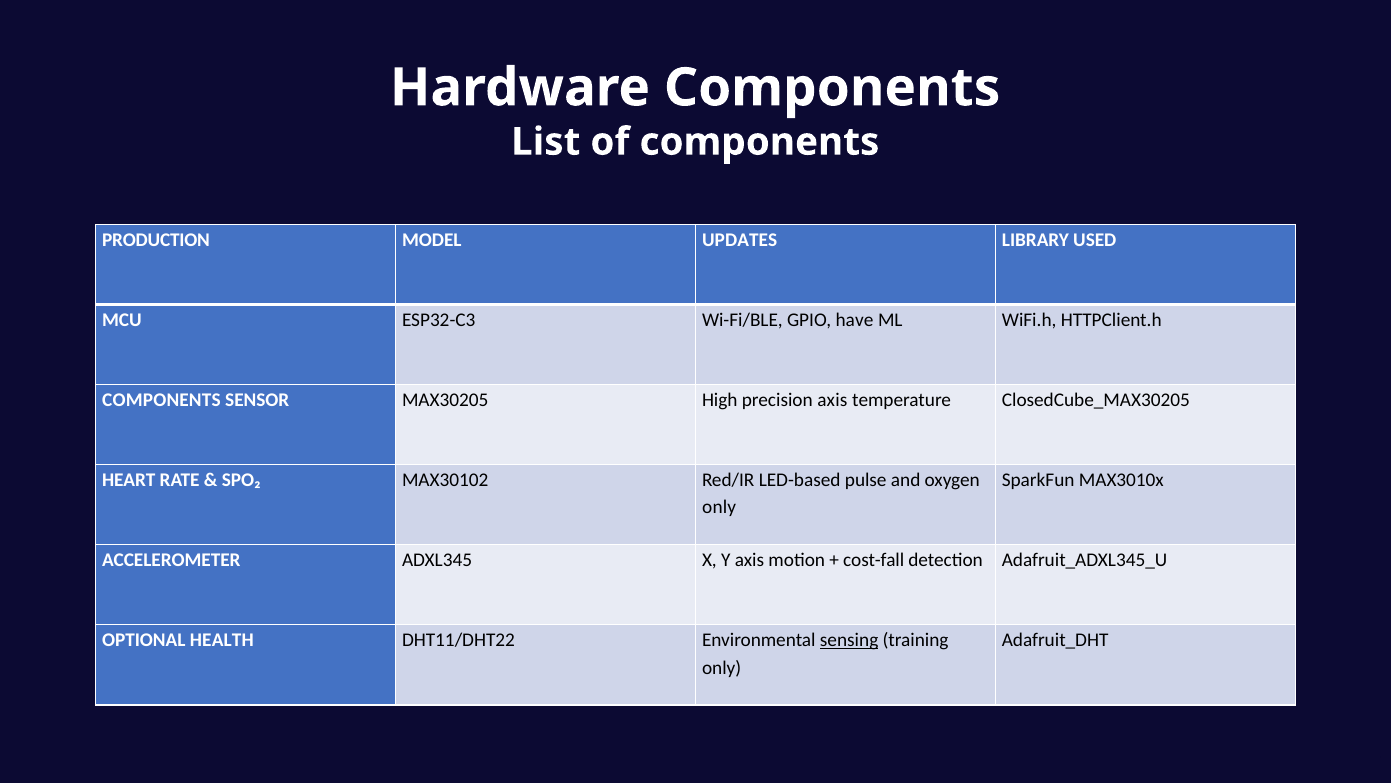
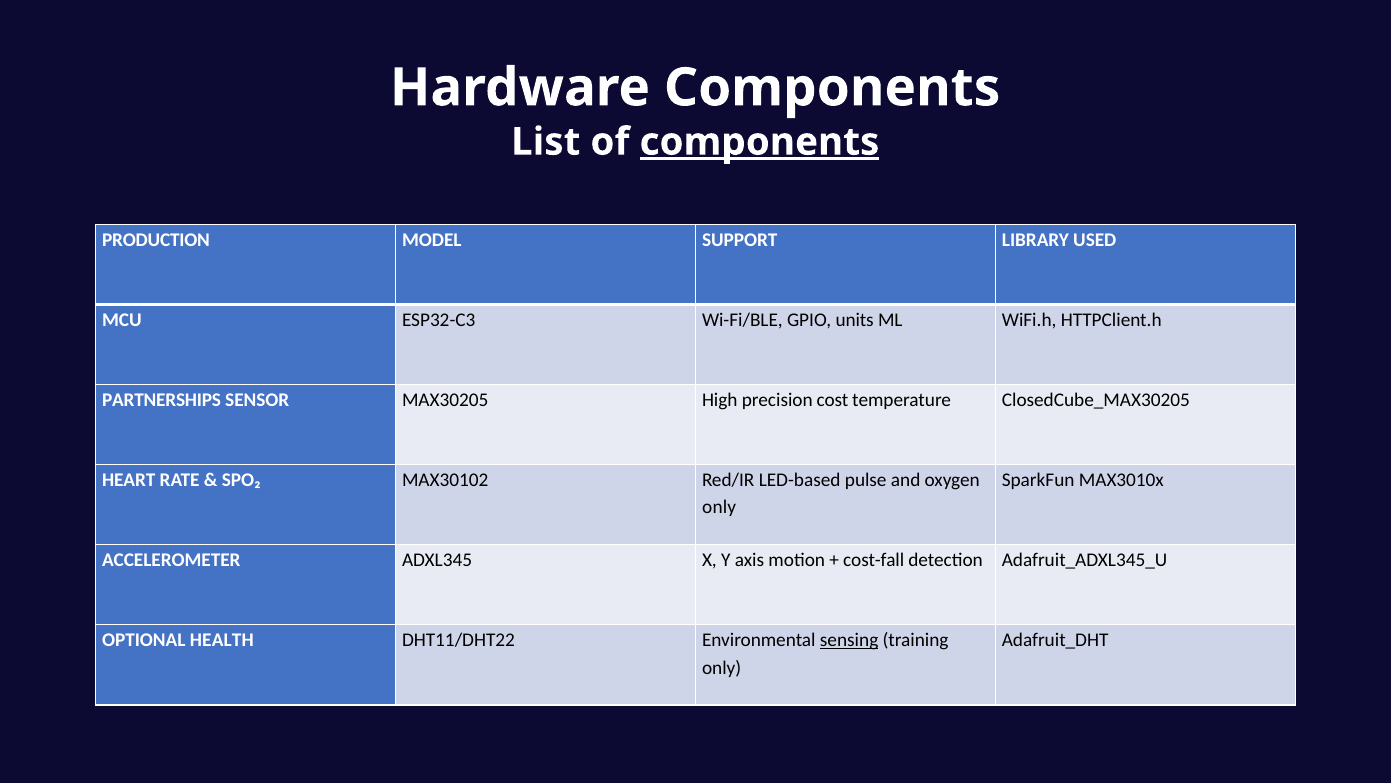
components at (759, 142) underline: none -> present
UPDATES: UPDATES -> SUPPORT
have: have -> units
COMPONENTS at (161, 400): COMPONENTS -> PARTNERSHIPS
precision axis: axis -> cost
